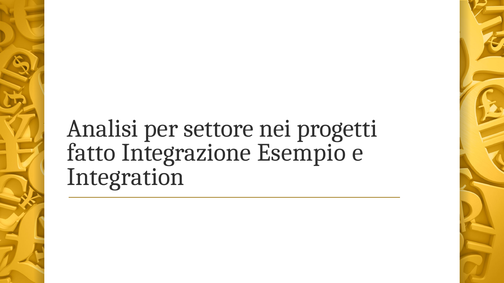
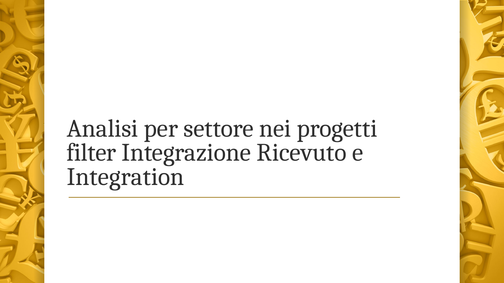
fatto: fatto -> filter
Esempio: Esempio -> Ricevuto
